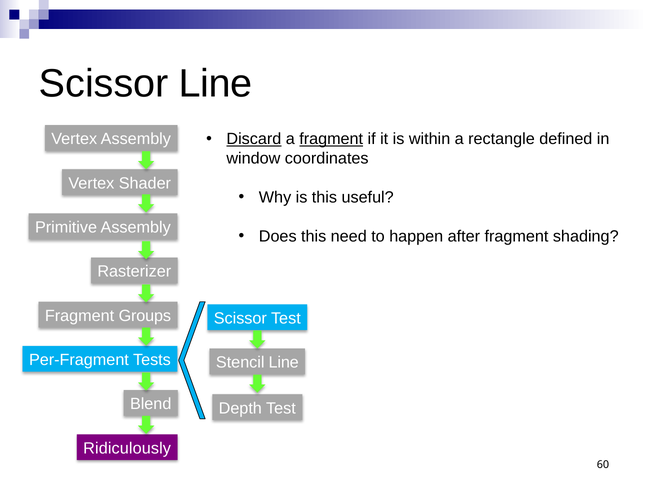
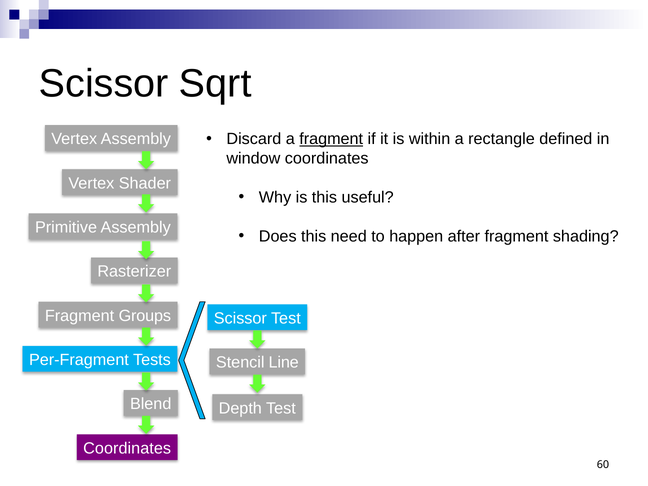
Scissor Line: Line -> Sqrt
Discard underline: present -> none
Ridiculously at (127, 448): Ridiculously -> Coordinates
